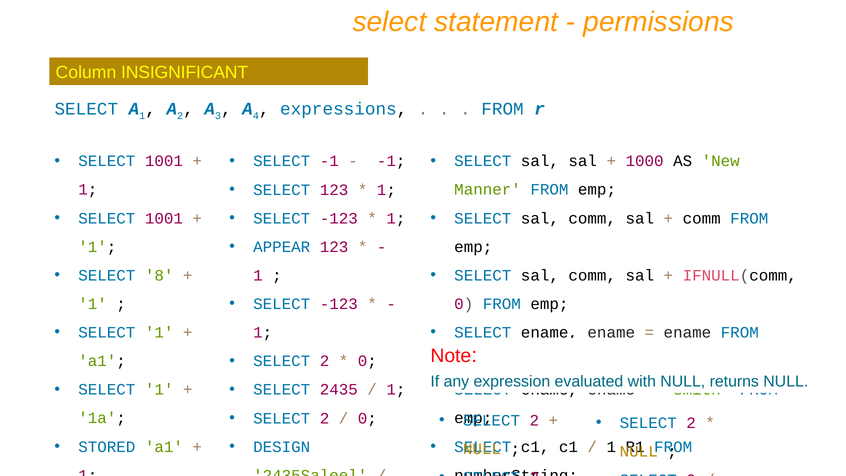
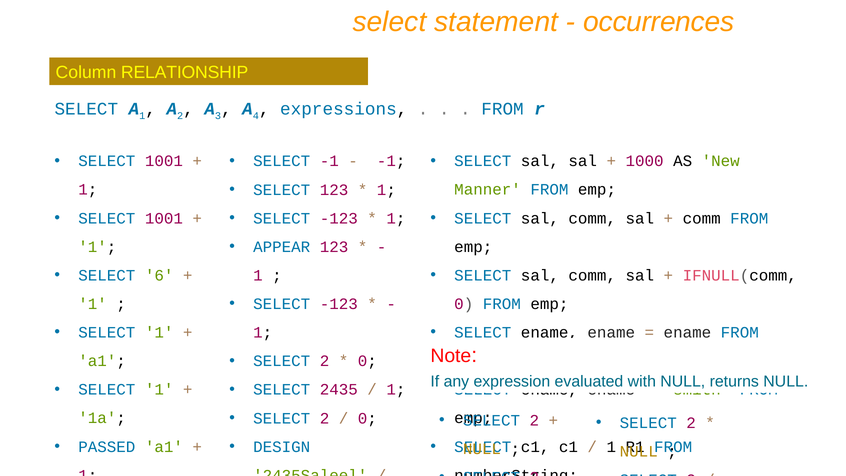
permissions: permissions -> occurrences
INSIGNIFICANT: INSIGNIFICANT -> RELATIONSHIP
8: 8 -> 6
STORED: STORED -> PASSED
